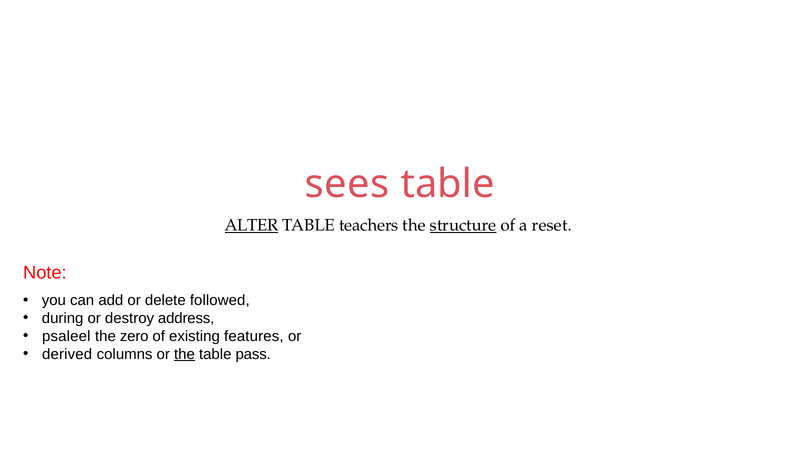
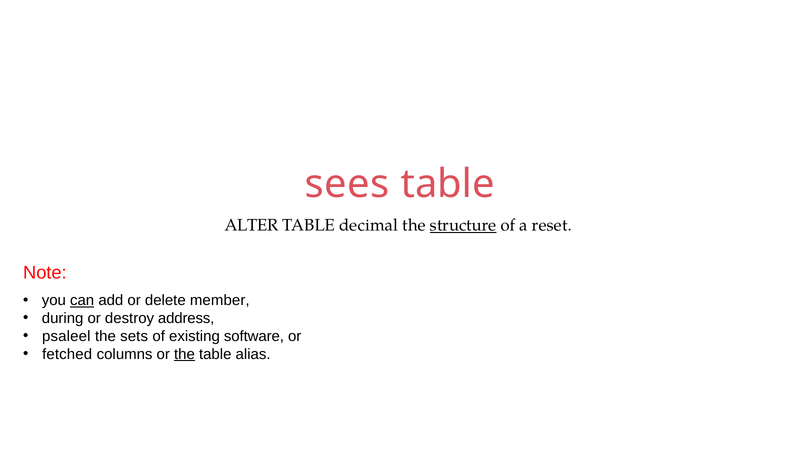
ALTER underline: present -> none
teachers: teachers -> decimal
can underline: none -> present
followed: followed -> member
zero: zero -> sets
features: features -> software
derived: derived -> fetched
pass: pass -> alias
